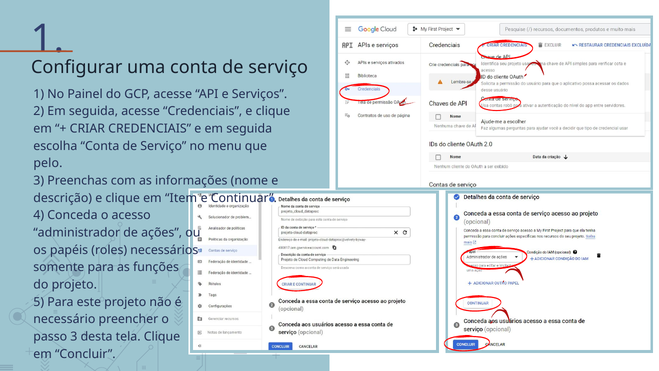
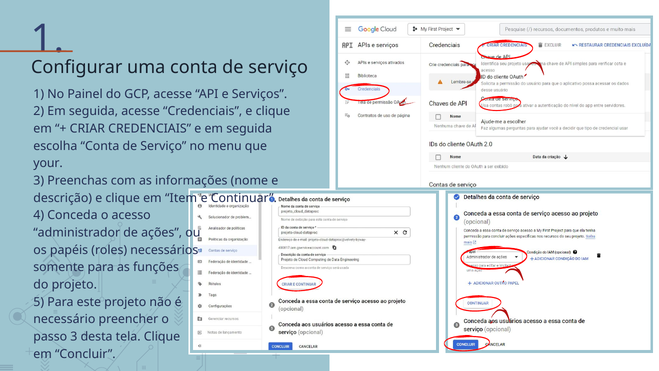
pelo: pelo -> your
